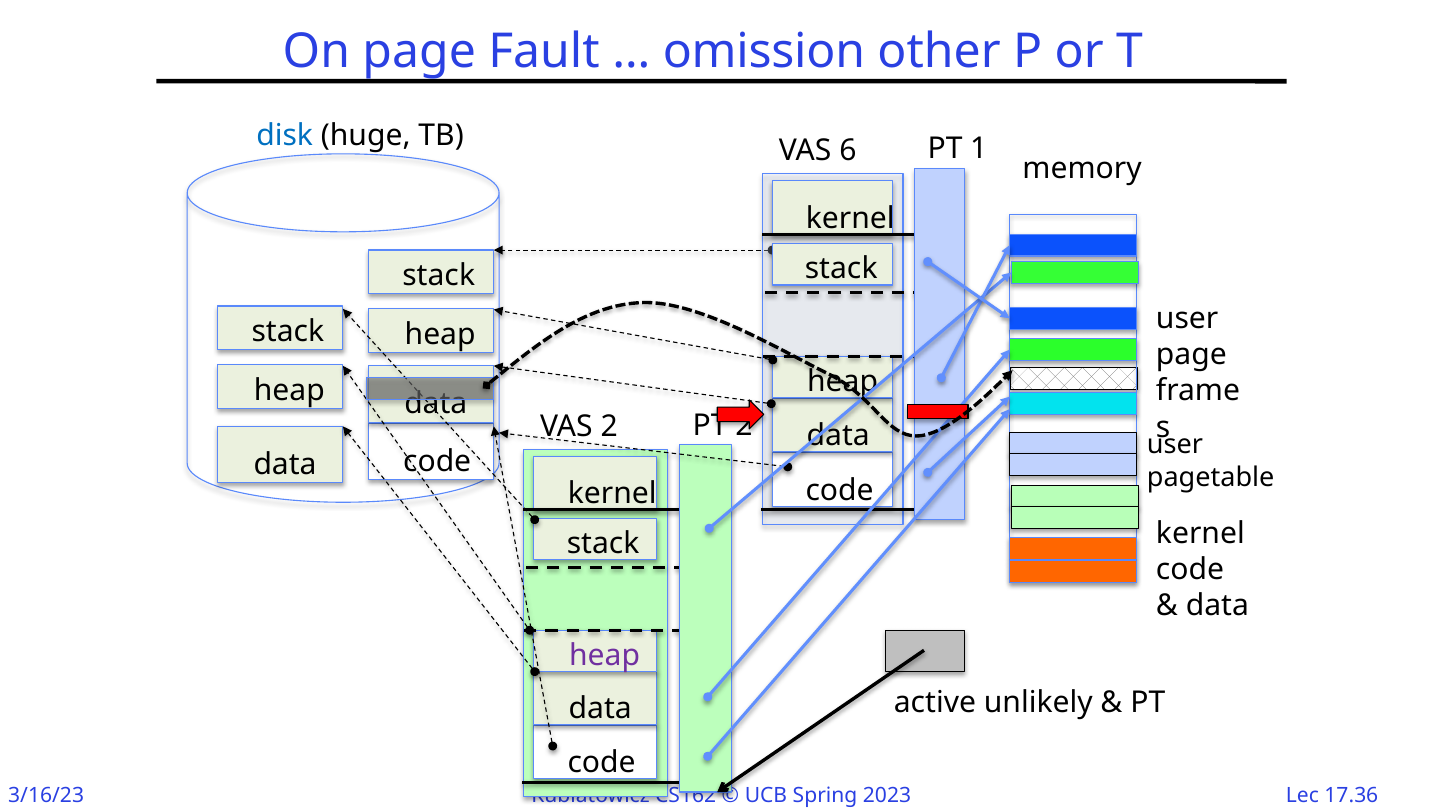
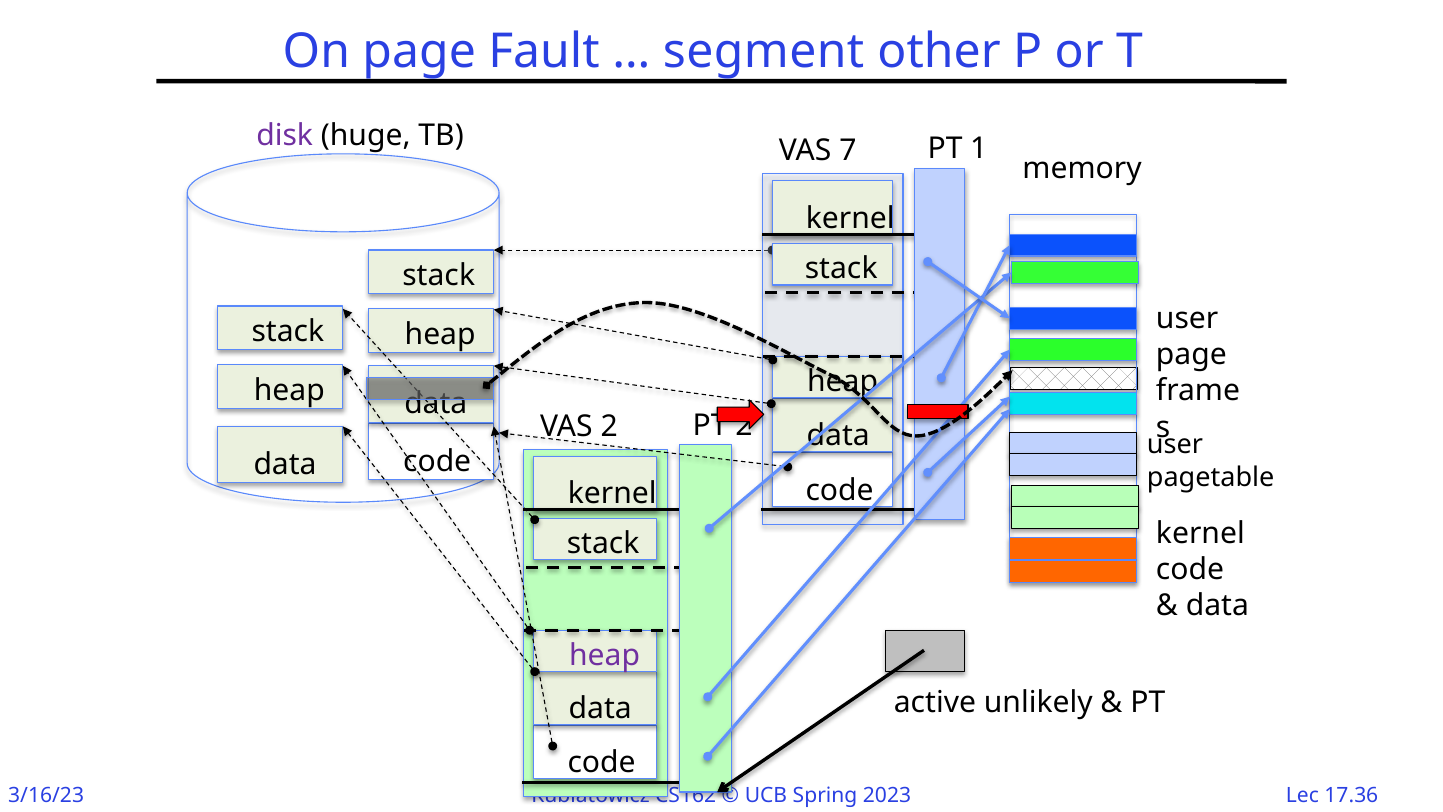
omission: omission -> segment
disk colour: blue -> purple
6: 6 -> 7
